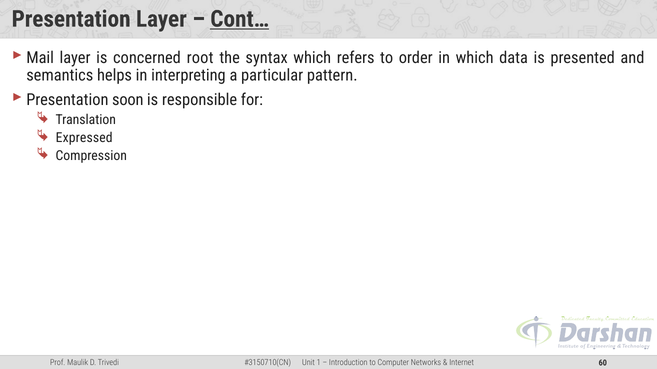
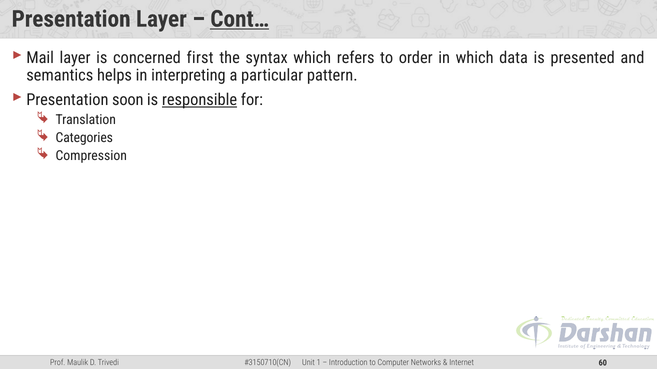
root: root -> first
responsible underline: none -> present
Expressed: Expressed -> Categories
